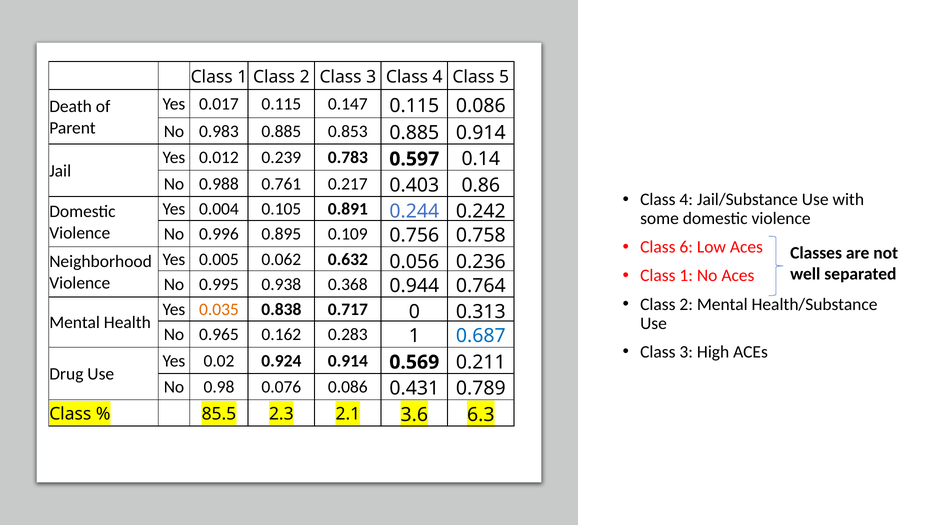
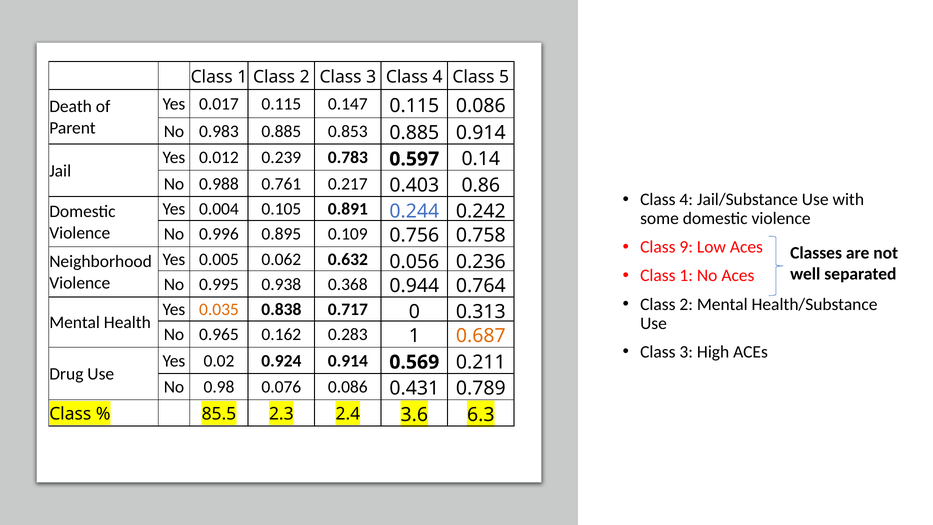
6: 6 -> 9
0.687 colour: blue -> orange
2.1: 2.1 -> 2.4
